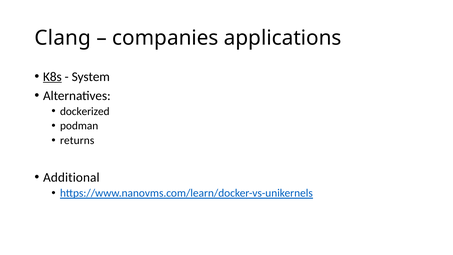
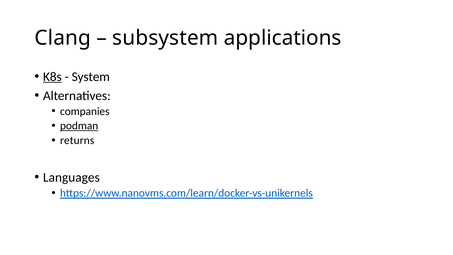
companies: companies -> subsystem
dockerized: dockerized -> companies
podman underline: none -> present
Additional: Additional -> Languages
